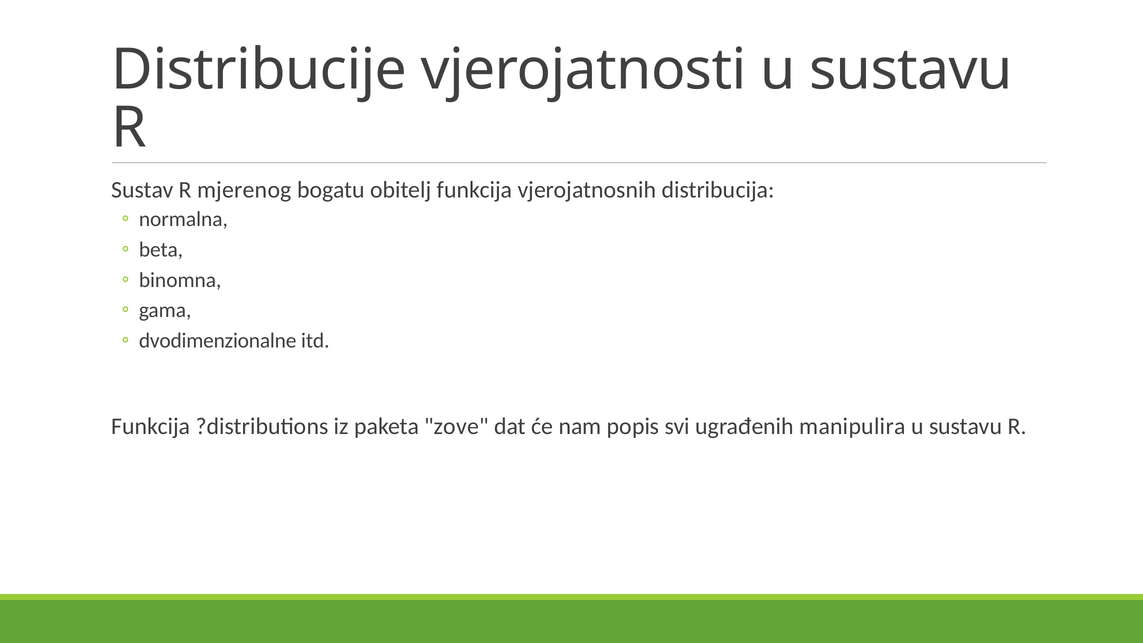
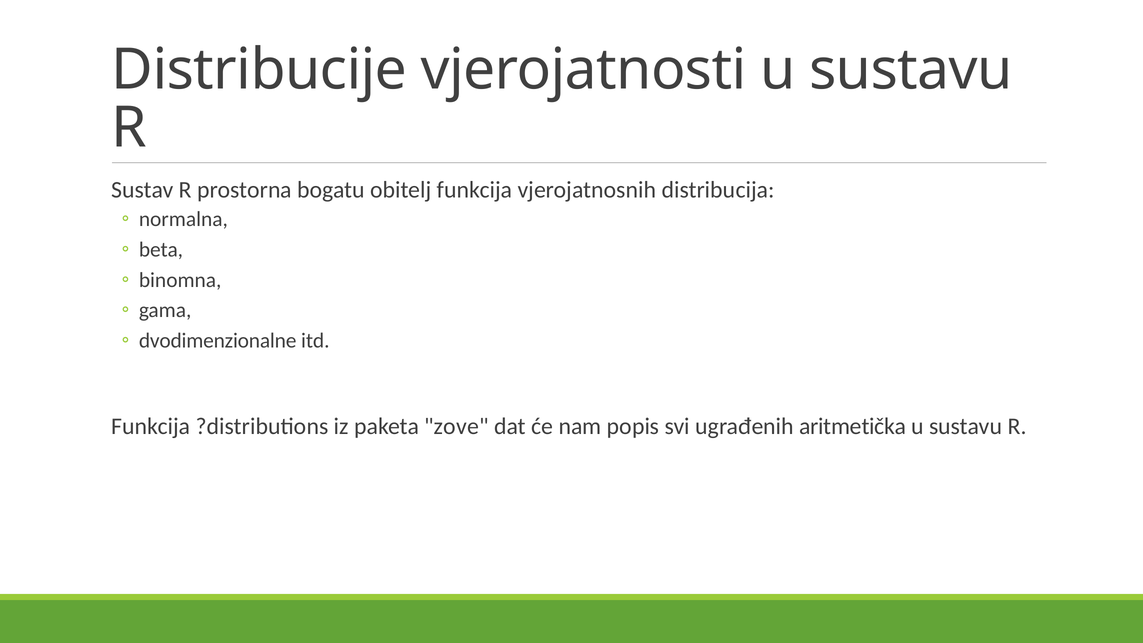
mjerenog: mjerenog -> prostorna
manipulira: manipulira -> aritmetička
